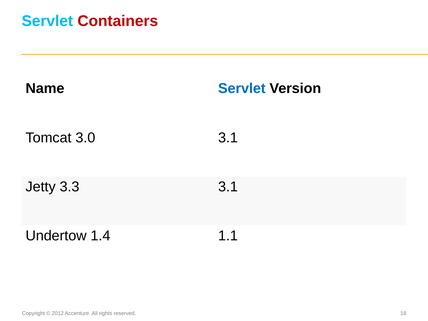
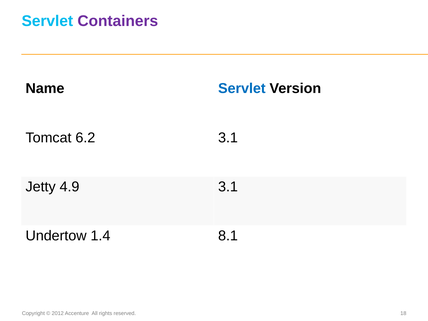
Containers colour: red -> purple
3.0: 3.0 -> 6.2
3.3: 3.3 -> 4.9
1.1: 1.1 -> 8.1
